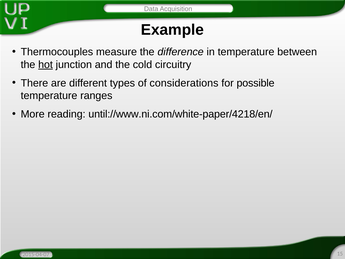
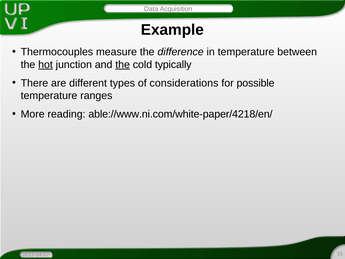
the at (123, 65) underline: none -> present
circuitry: circuitry -> typically
until://www.ni.com/white-paper/4218/en/: until://www.ni.com/white-paper/4218/en/ -> able://www.ni.com/white-paper/4218/en/
